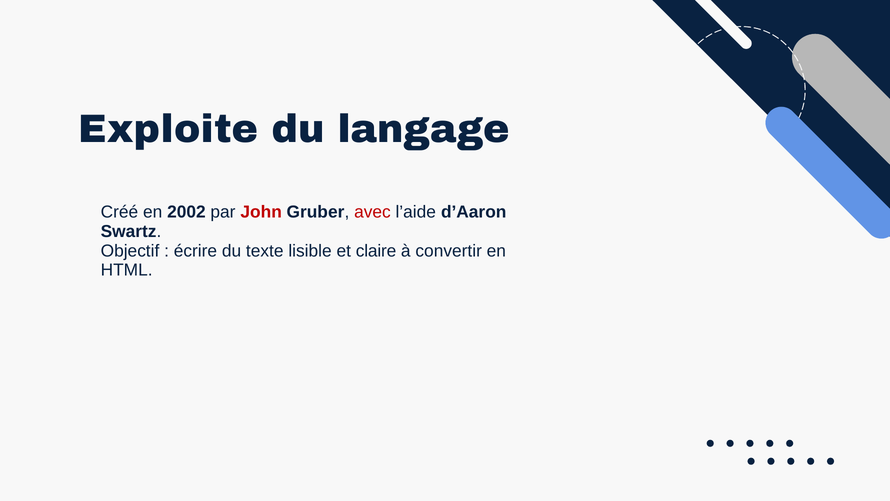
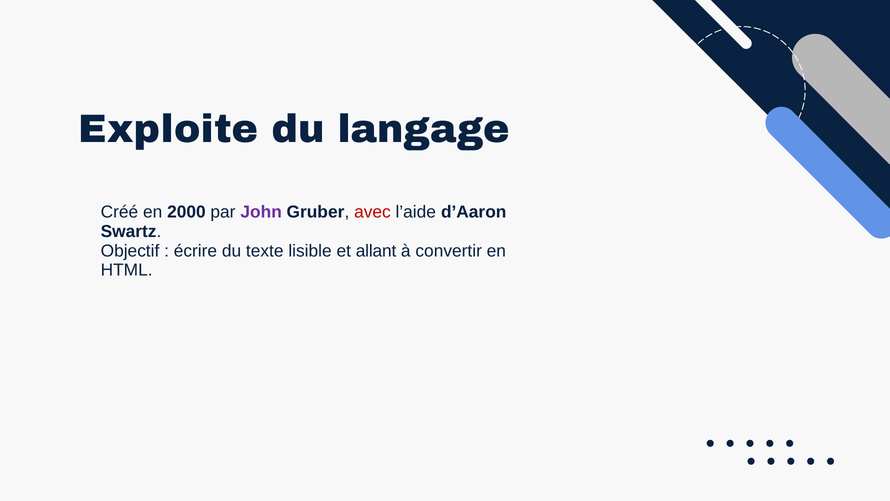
2002: 2002 -> 2000
John colour: red -> purple
claire: claire -> allant
